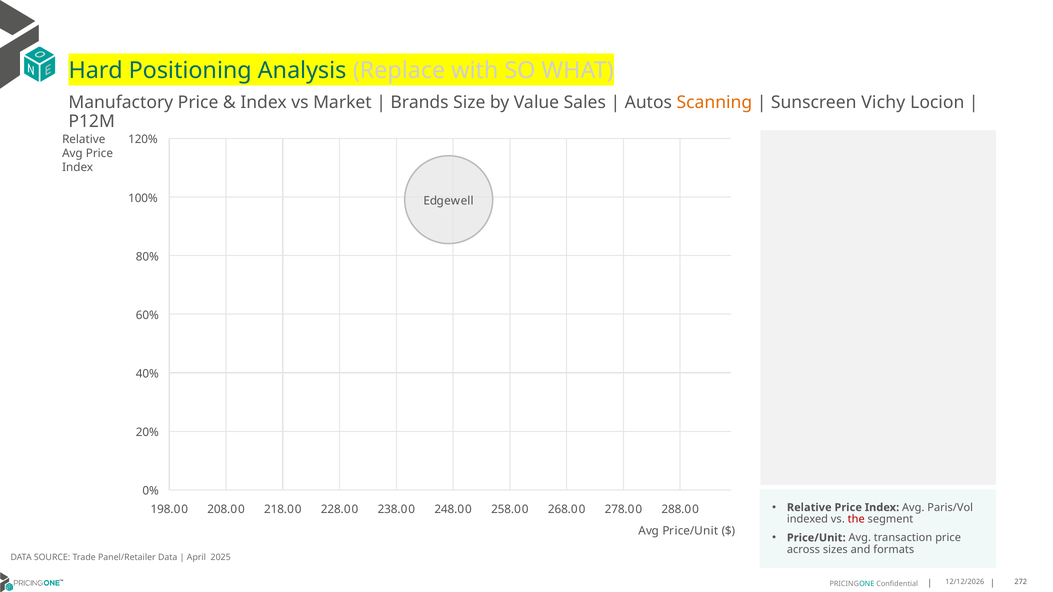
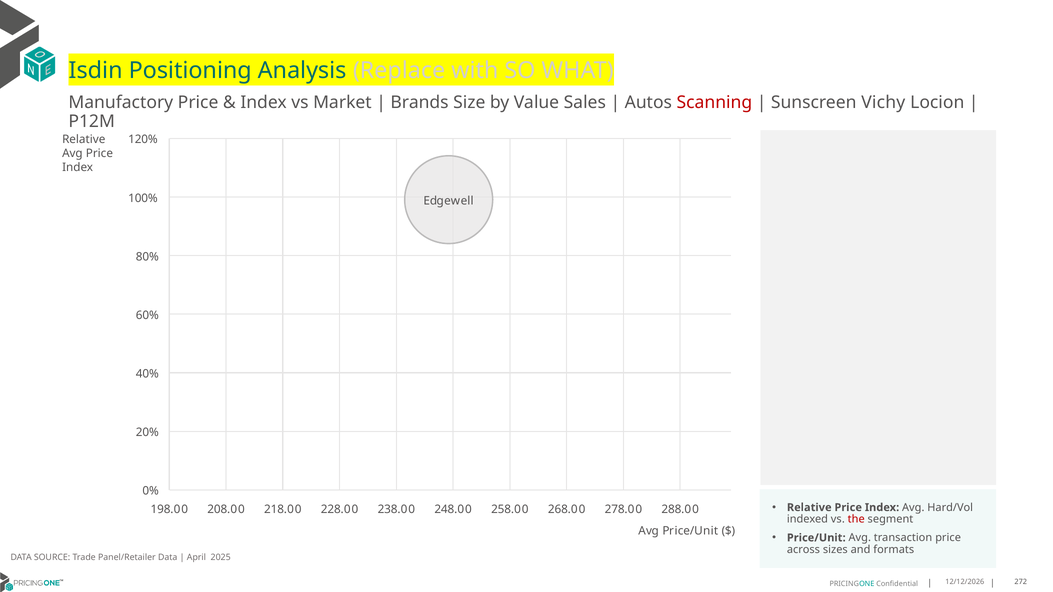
Hard: Hard -> Isdin
Scanning colour: orange -> red
Paris/Vol: Paris/Vol -> Hard/Vol
